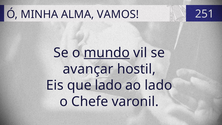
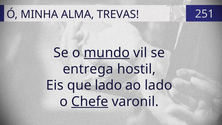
VAMOS: VAMOS -> TREVAS
avançar: avançar -> entrega
Chefe underline: none -> present
